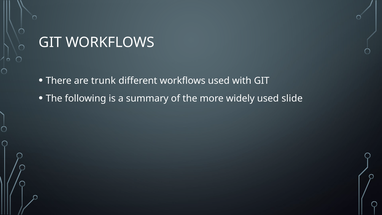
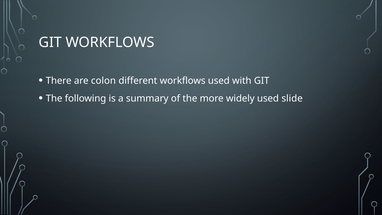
trunk: trunk -> colon
